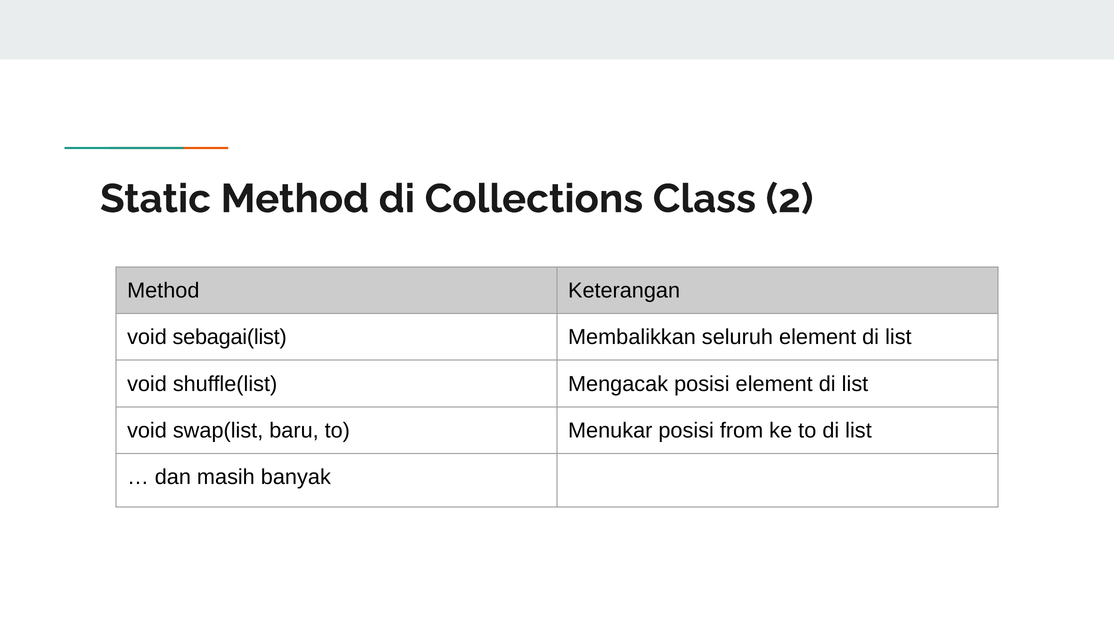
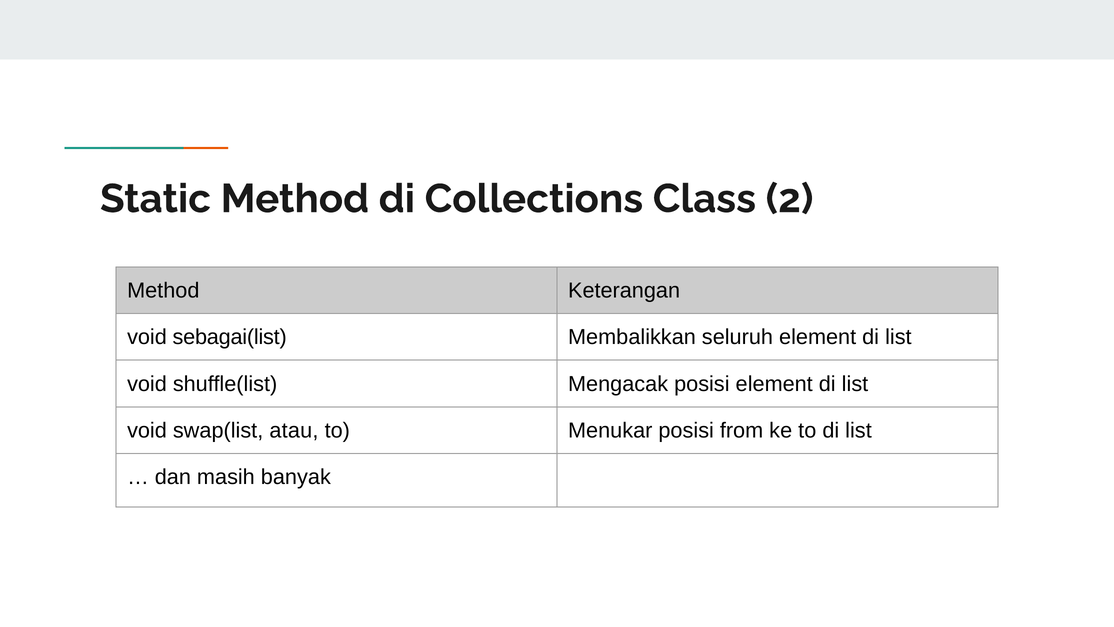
baru: baru -> atau
